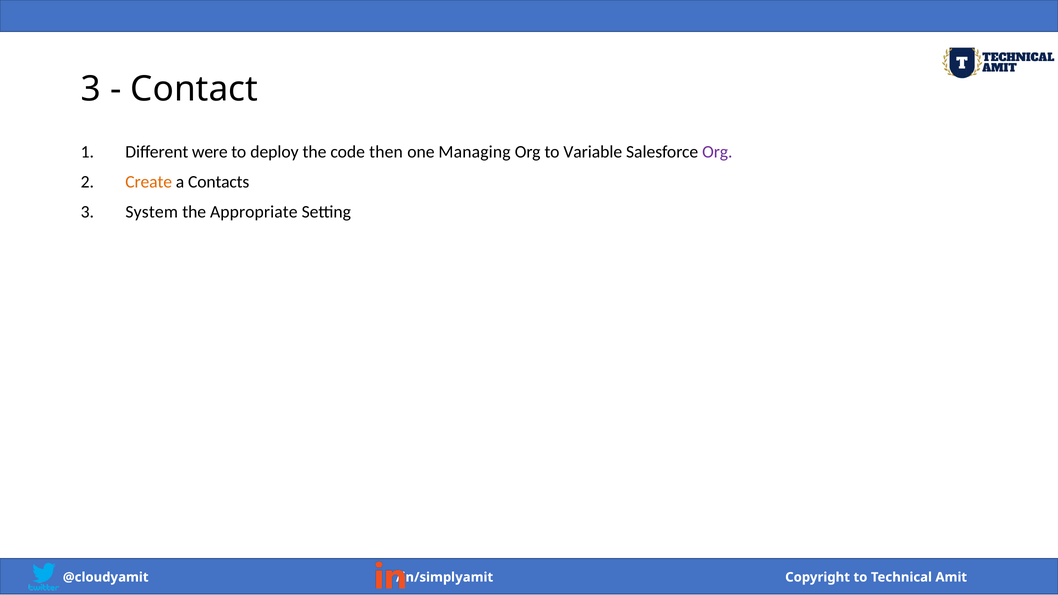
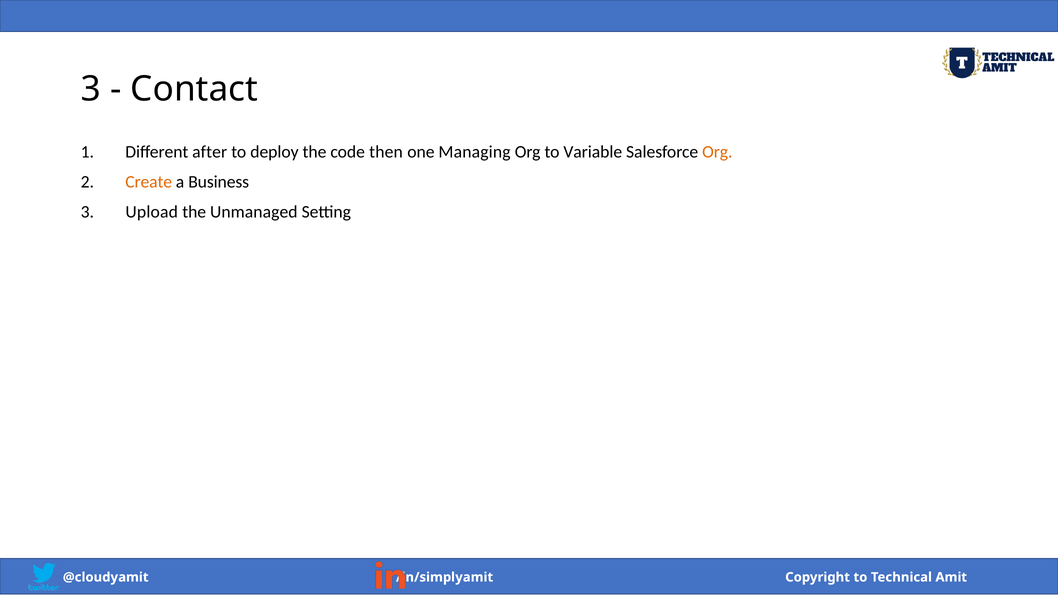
were: were -> after
Org at (717, 152) colour: purple -> orange
Contacts: Contacts -> Business
System: System -> Upload
Appropriate: Appropriate -> Unmanaged
